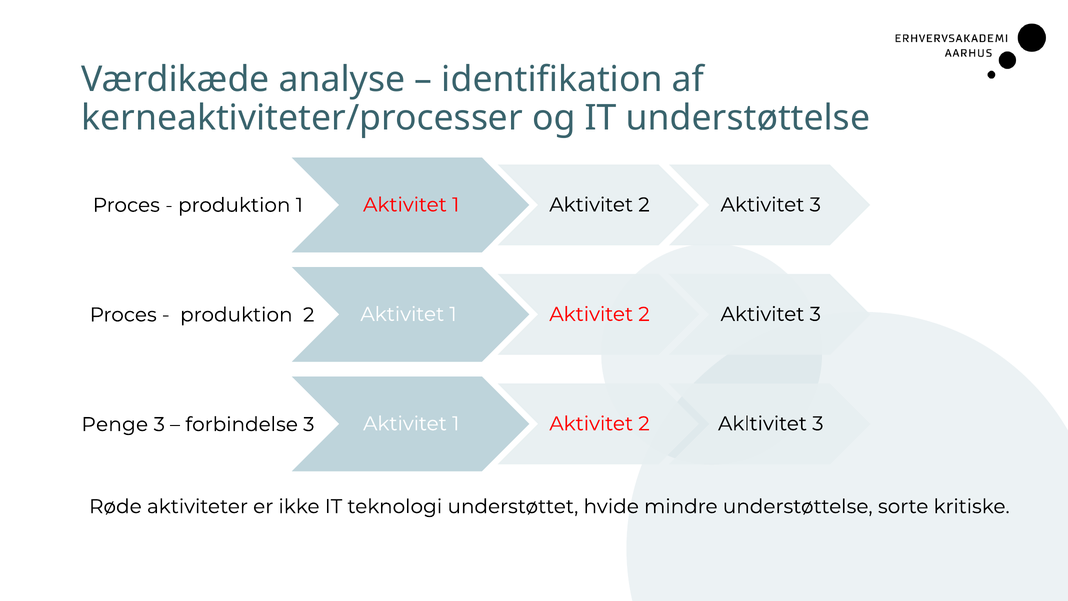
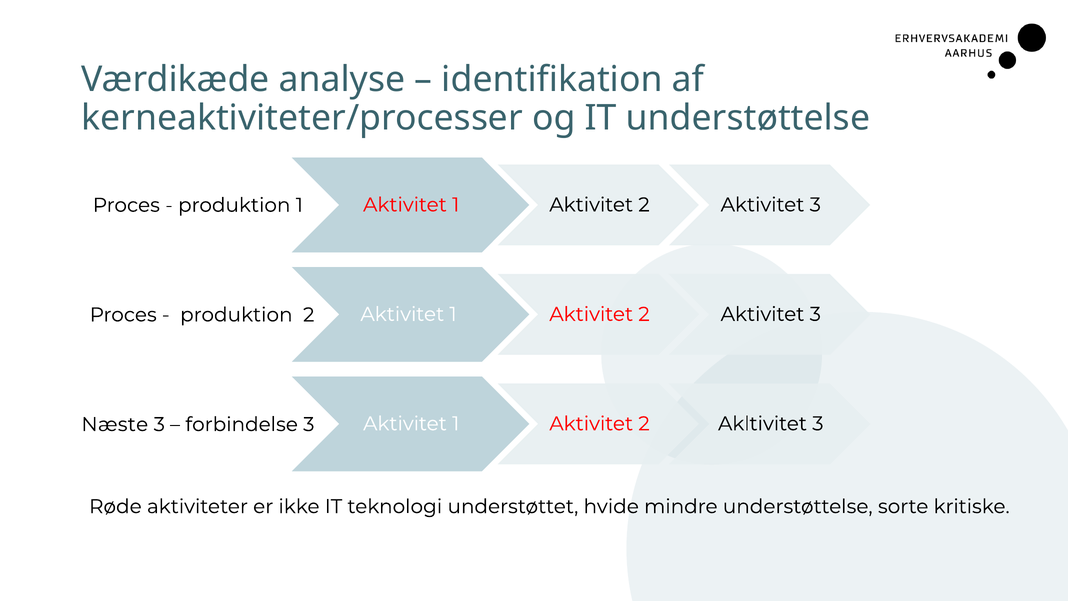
Penge: Penge -> Næste
